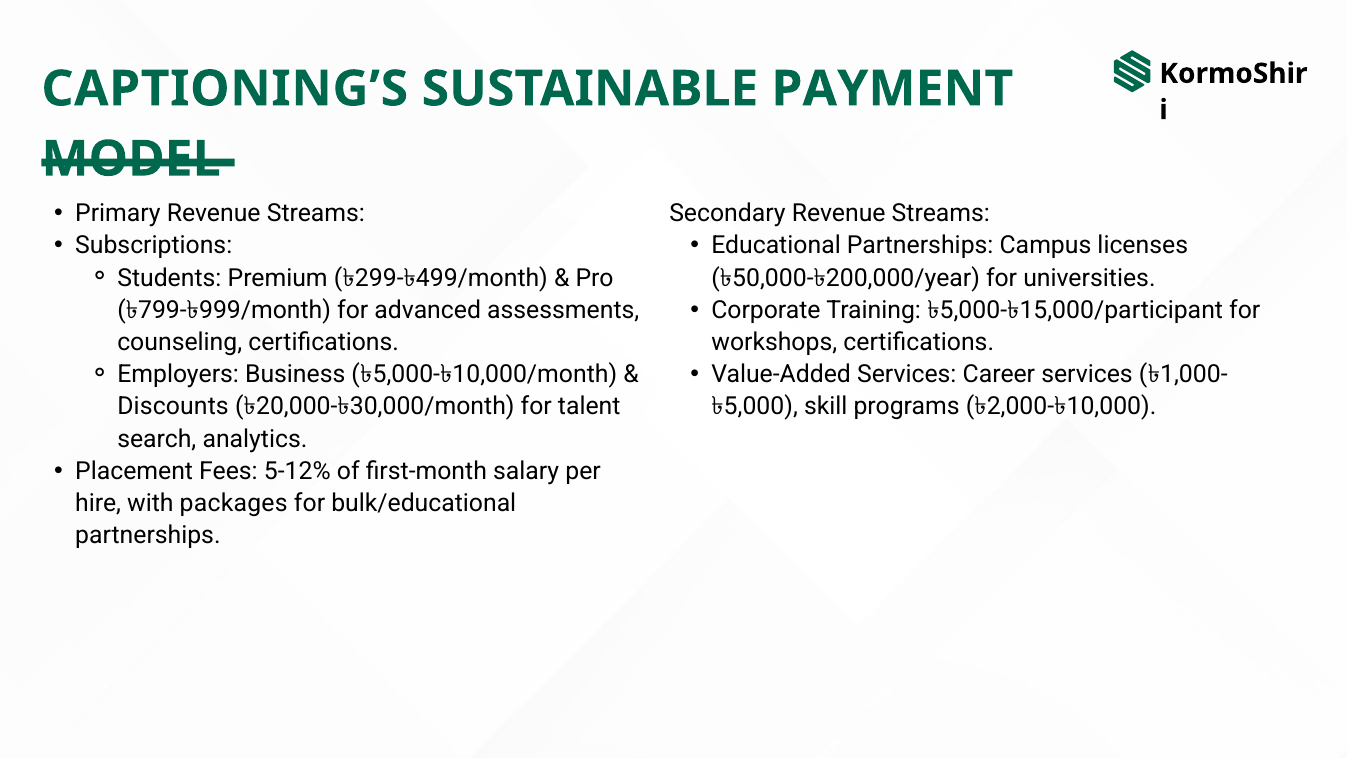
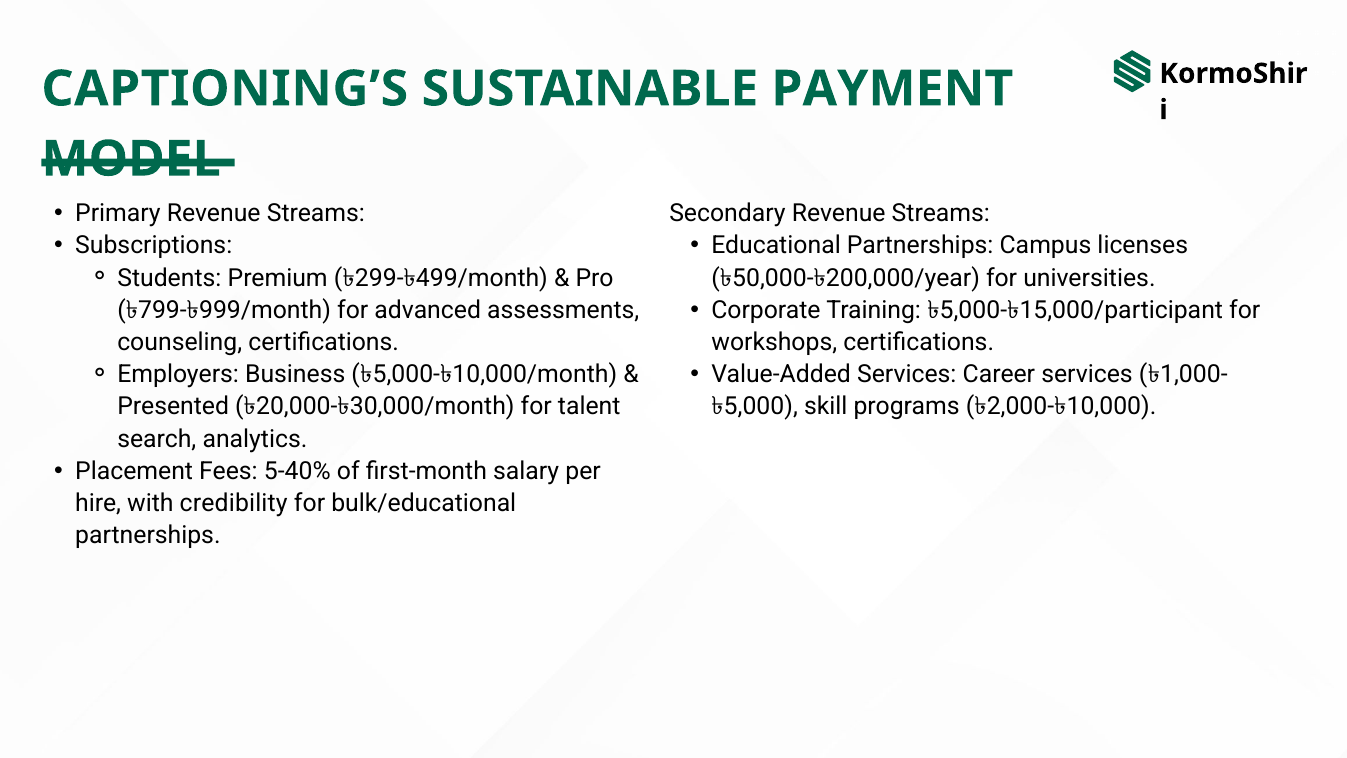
Discounts: Discounts -> Presented
5-12%: 5-12% -> 5-40%
packages: packages -> credibility
